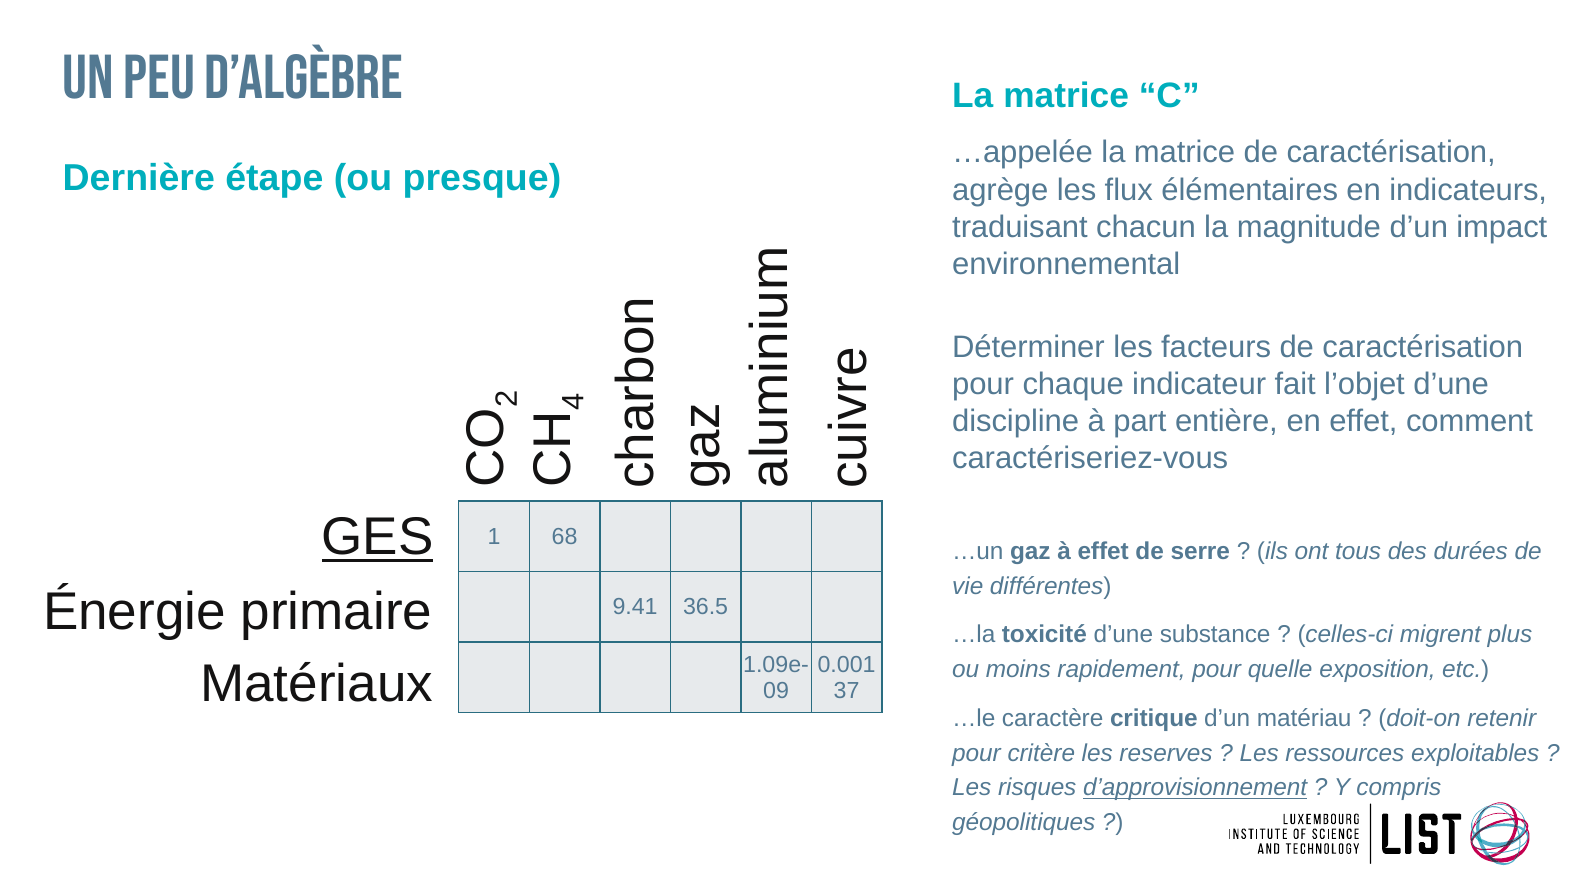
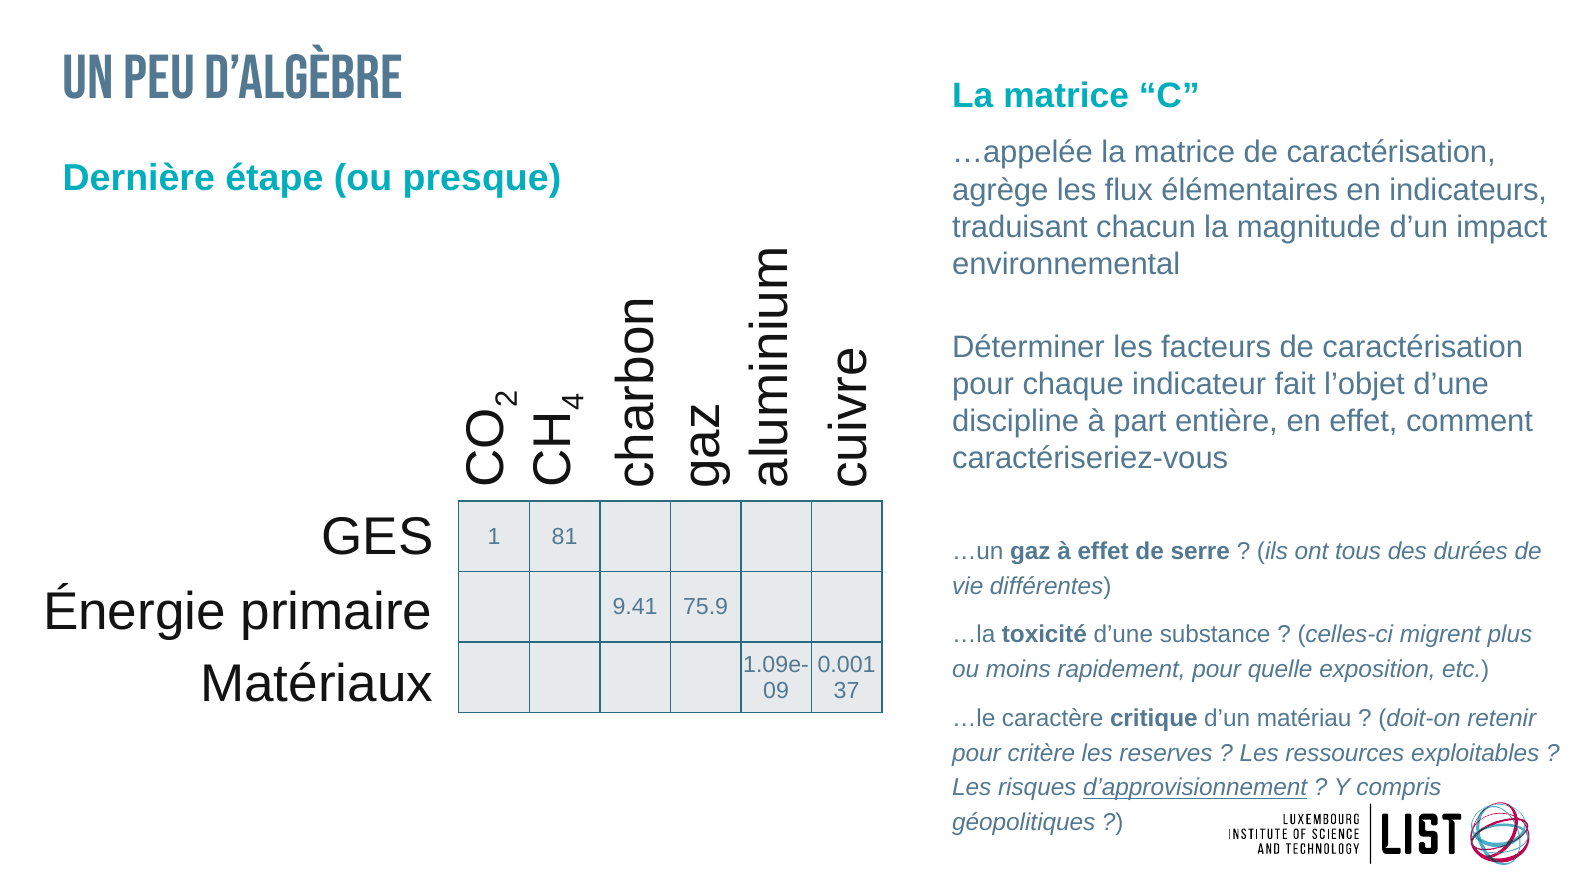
GES underline: present -> none
68: 68 -> 81
36.5: 36.5 -> 75.9
